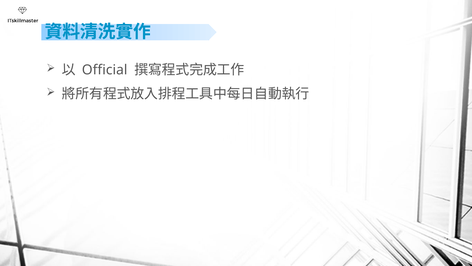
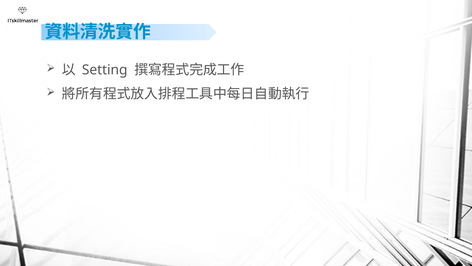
Official: Official -> Setting
